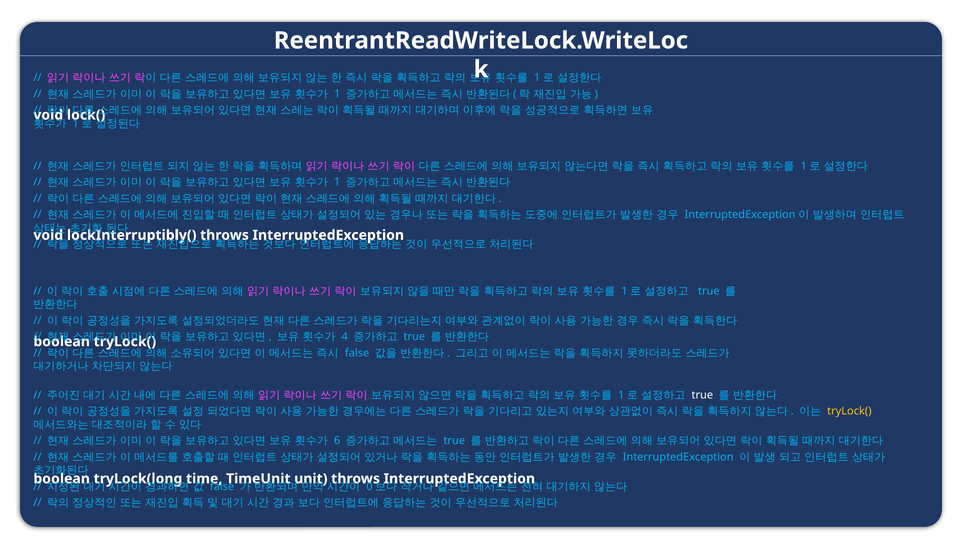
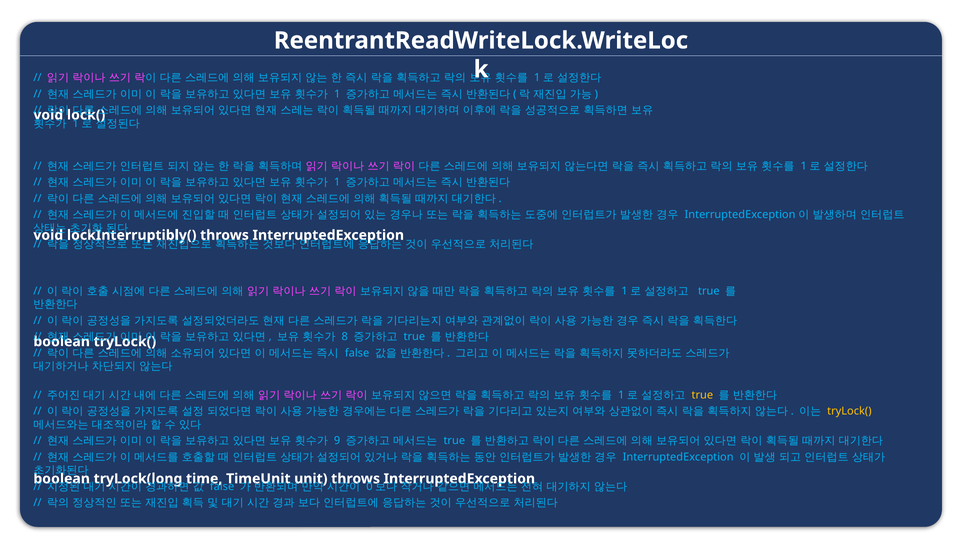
4: 4 -> 8
true at (702, 395) colour: white -> yellow
6: 6 -> 9
